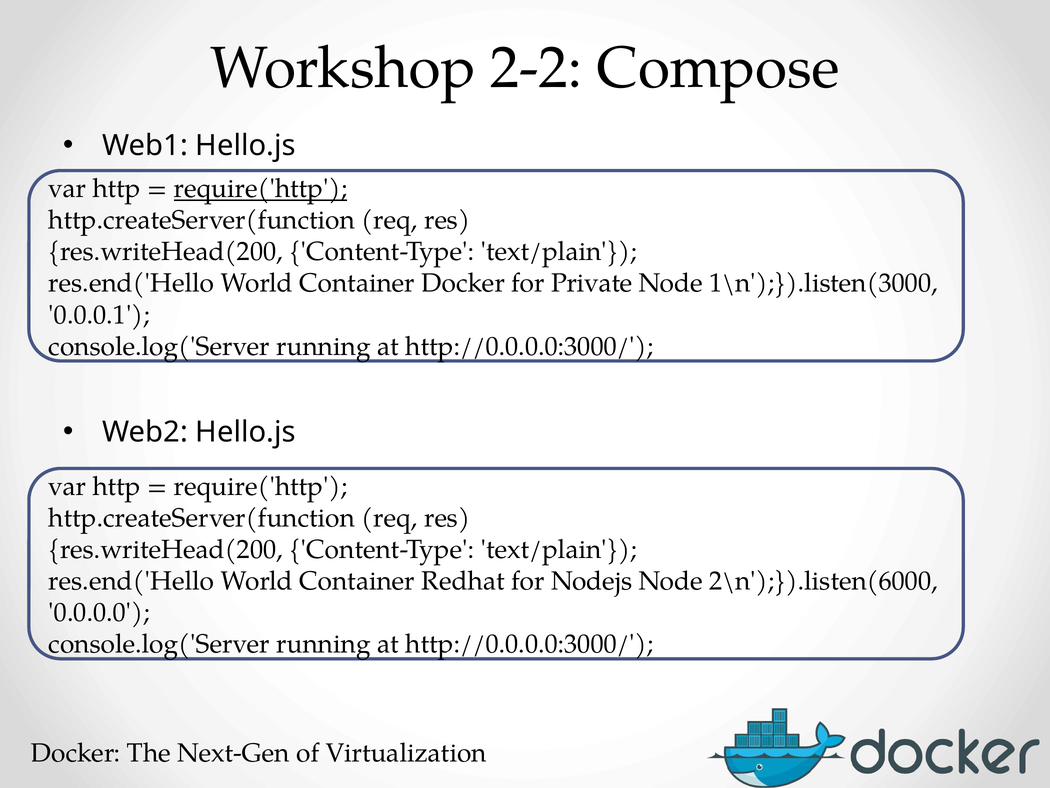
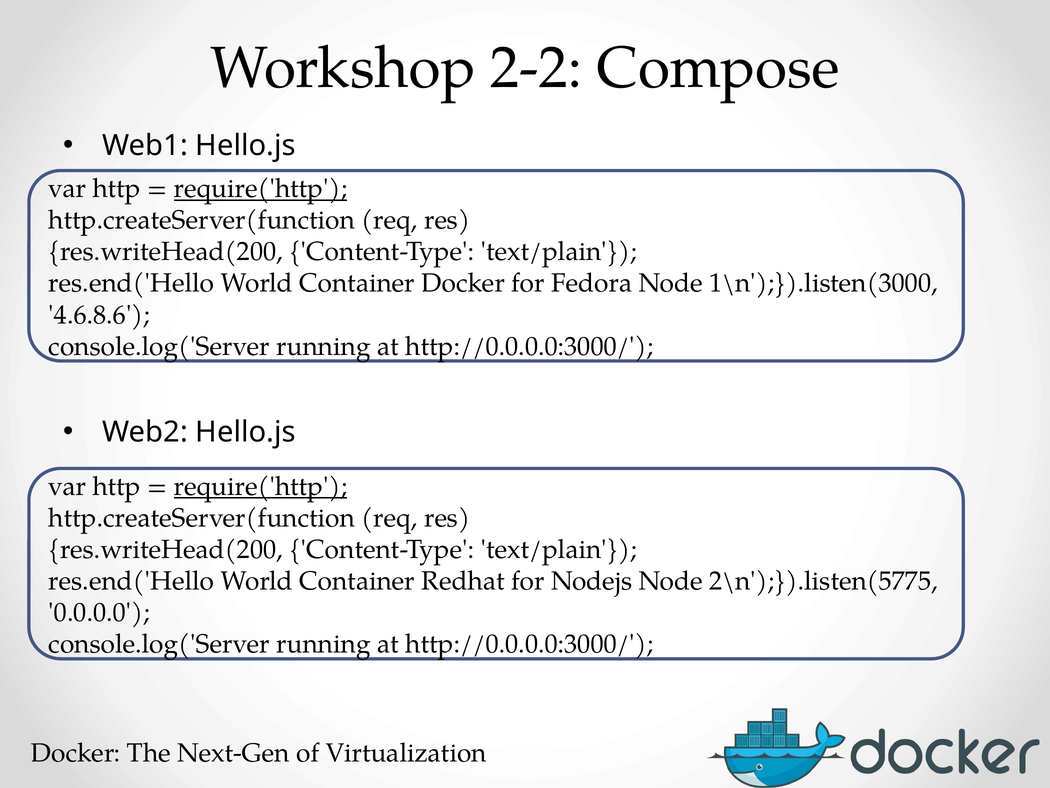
Private: Private -> Fedora
0.0.0.1: 0.0.0.1 -> 4.6.8.6
require('http at (260, 486) underline: none -> present
2\n');}).listen(6000: 2\n');}).listen(6000 -> 2\n');}).listen(5775
